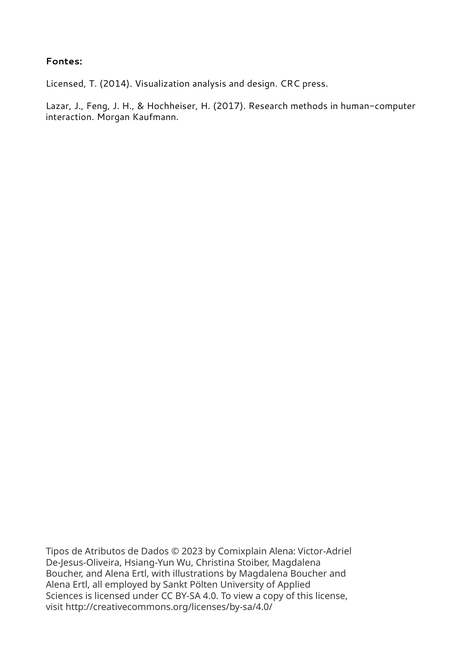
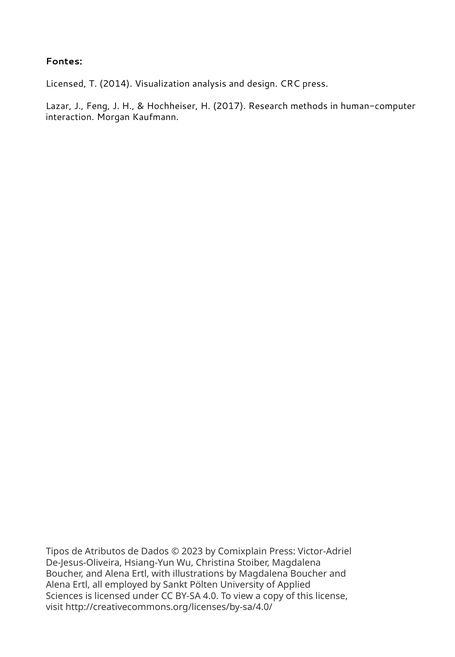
Comixplain Alena: Alena -> Press
